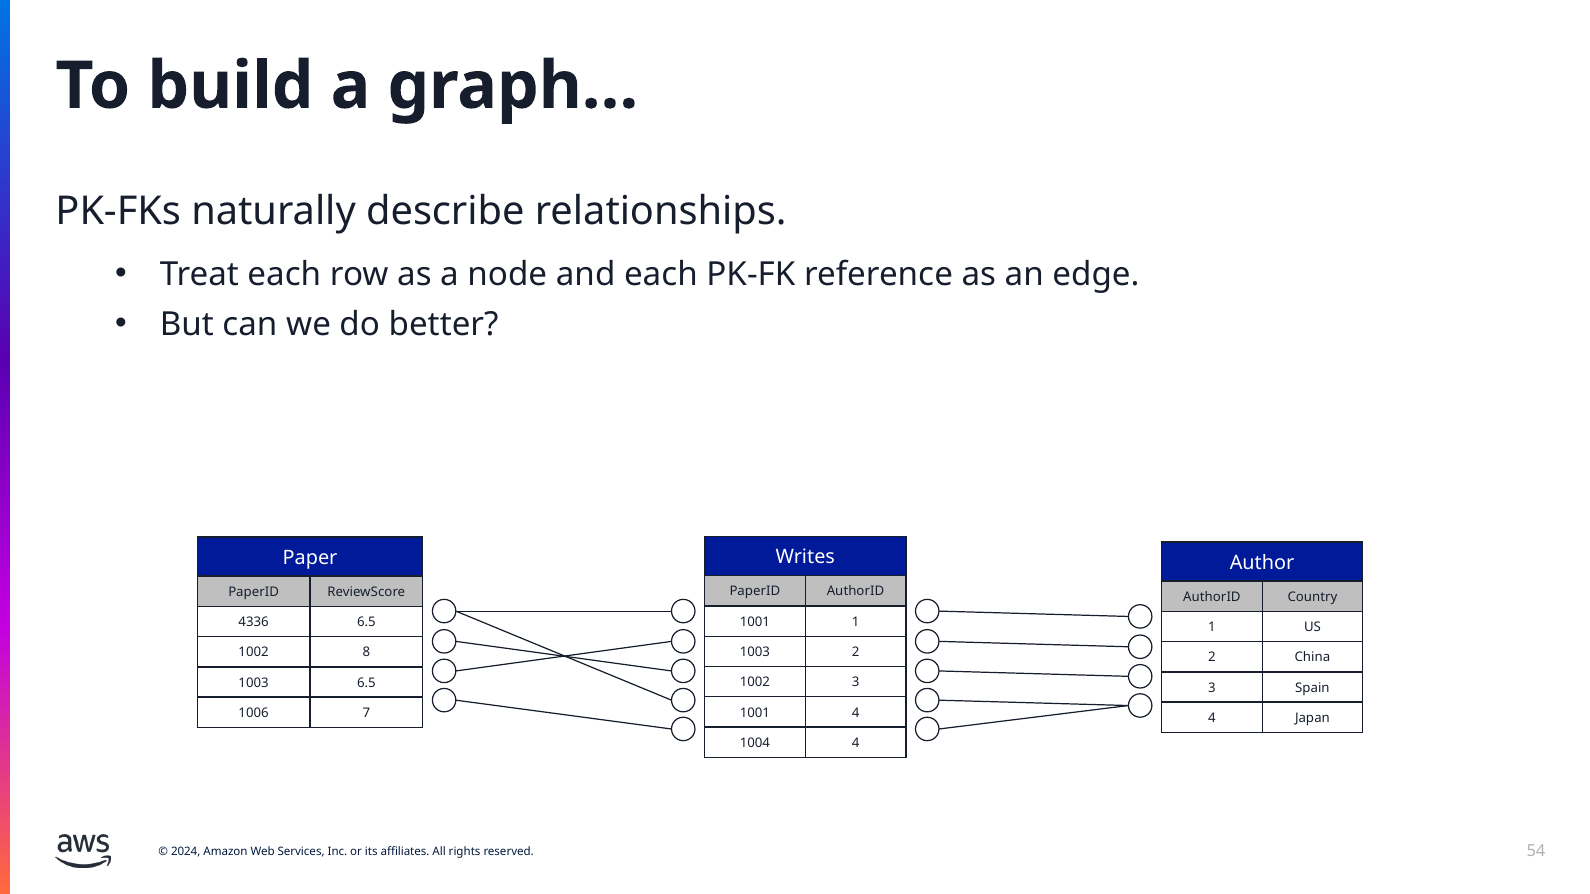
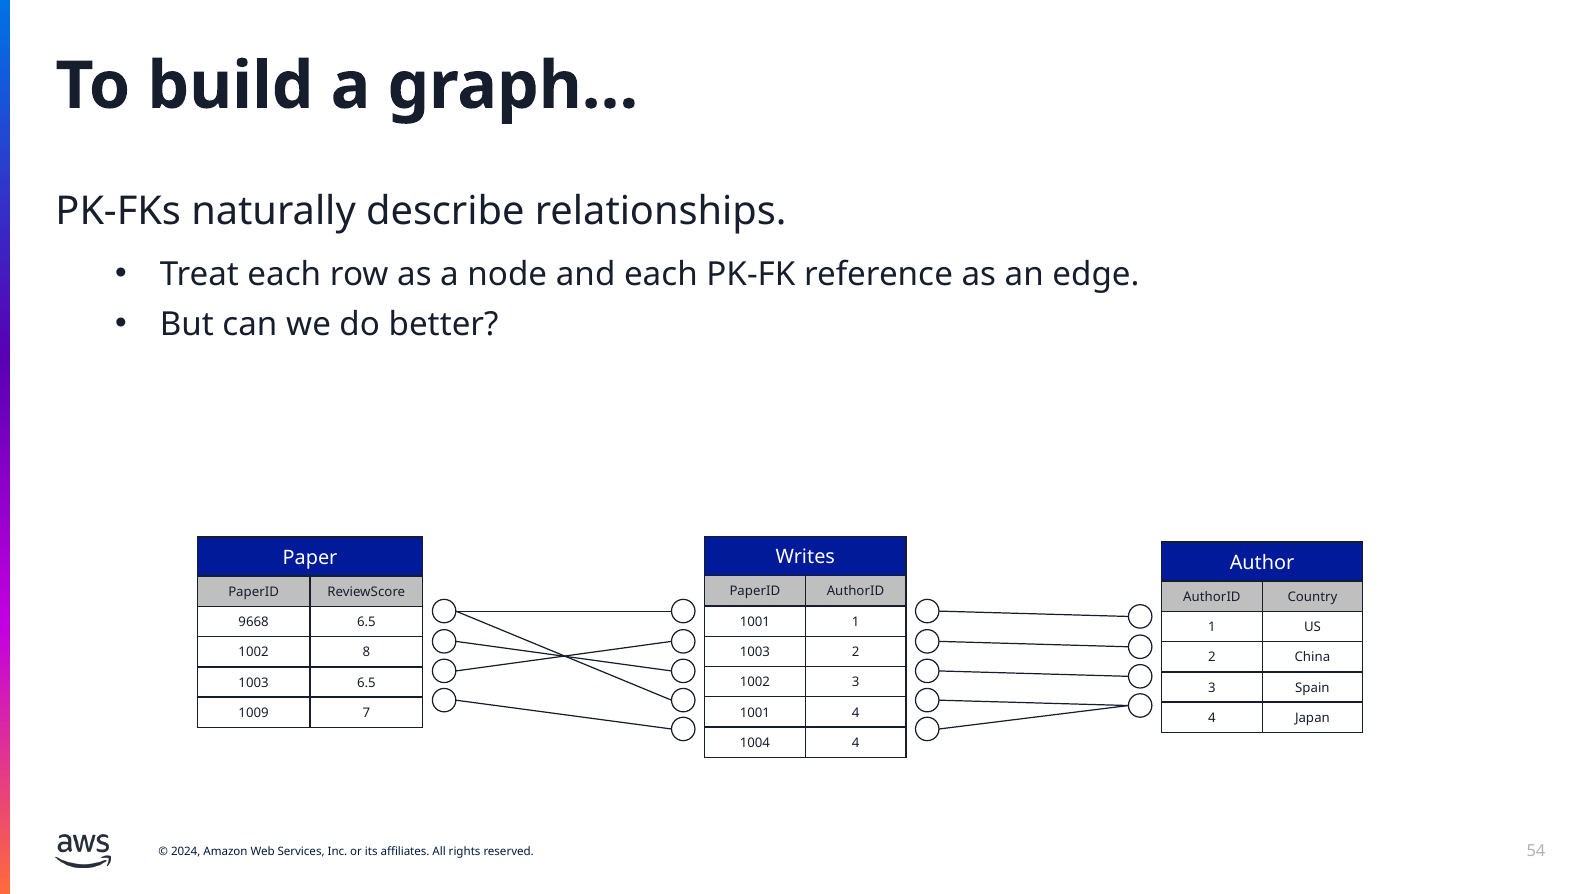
4336: 4336 -> 9668
1006: 1006 -> 1009
